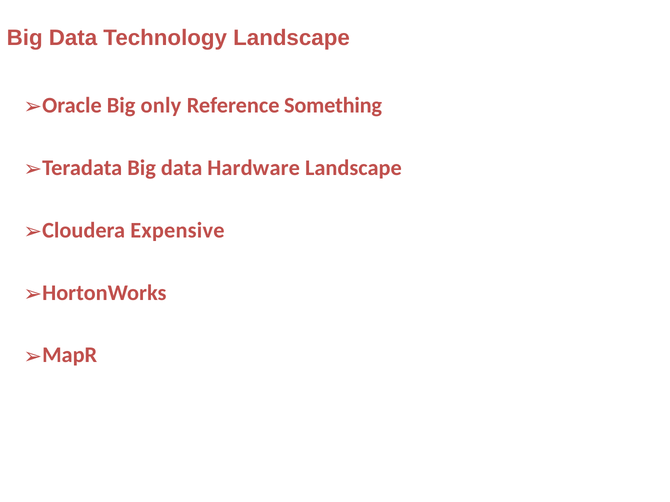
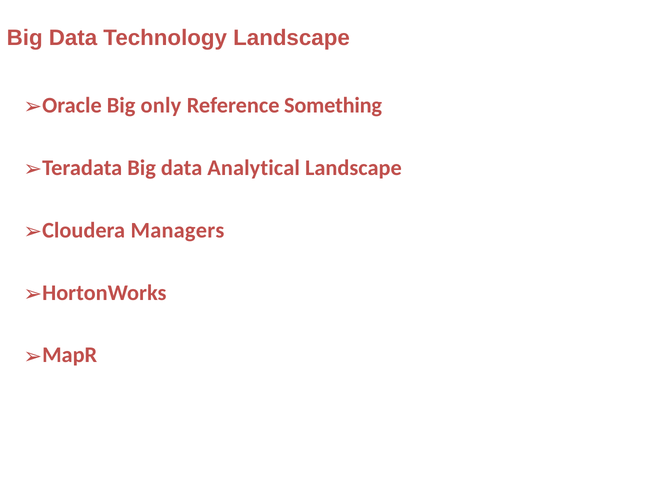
Hardware: Hardware -> Analytical
Expensive: Expensive -> Managers
